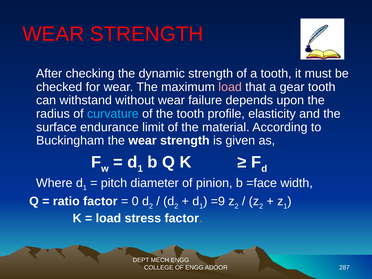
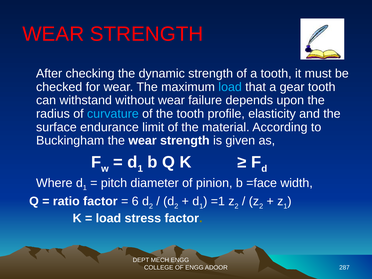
load at (230, 87) colour: pink -> light blue
0: 0 -> 6
=9: =9 -> =1
